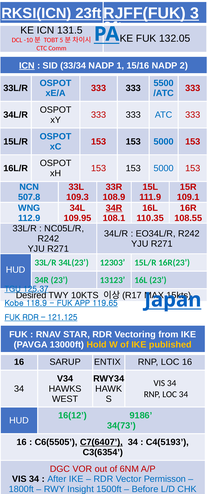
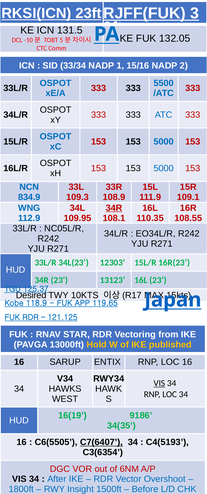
ICN at (27, 66) underline: present -> none
507.8: 507.8 -> 834.9
VIS at (159, 384) underline: none -> present
16(12: 16(12 -> 16(19
34(73: 34(73 -> 34(35
Permisson: Permisson -> Overshoot
